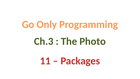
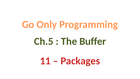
Ch.3: Ch.3 -> Ch.5
Photo: Photo -> Buffer
